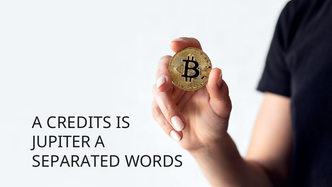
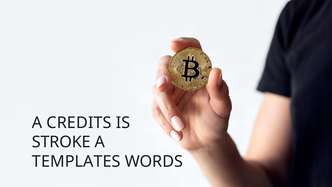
JUPITER: JUPITER -> STROKE
SEPARATED: SEPARATED -> TEMPLATES
